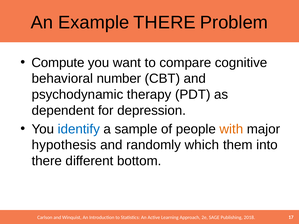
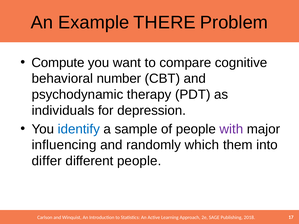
dependent: dependent -> individuals
with colour: orange -> purple
hypothesis: hypothesis -> influencing
there at (47, 161): there -> differ
different bottom: bottom -> people
